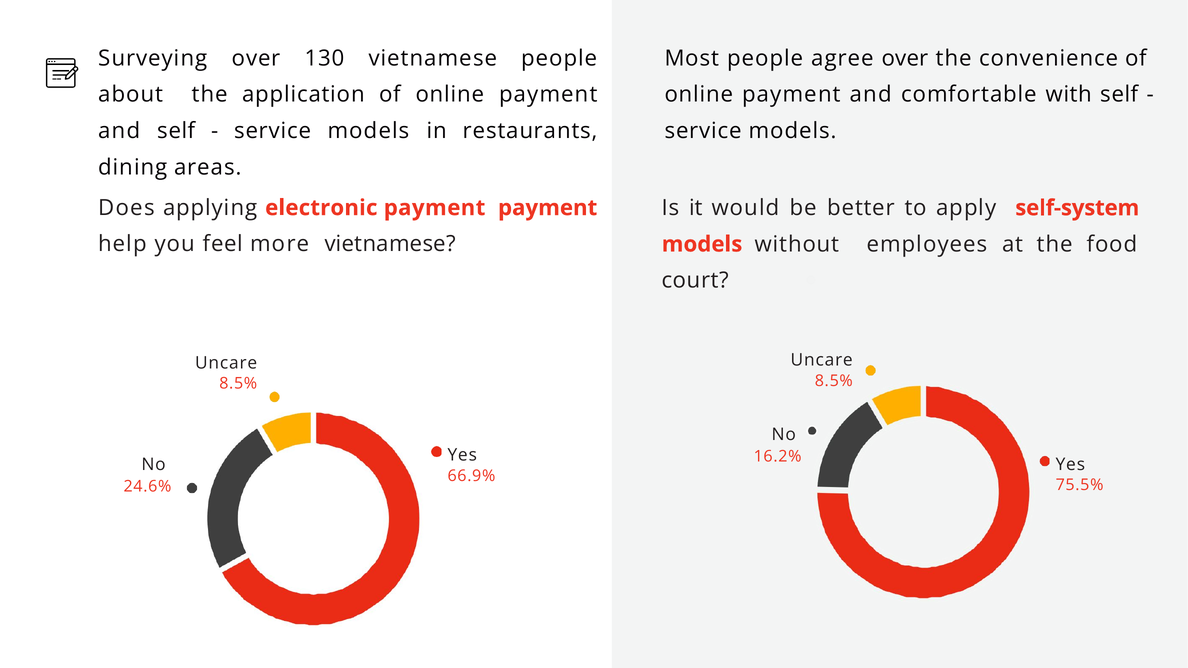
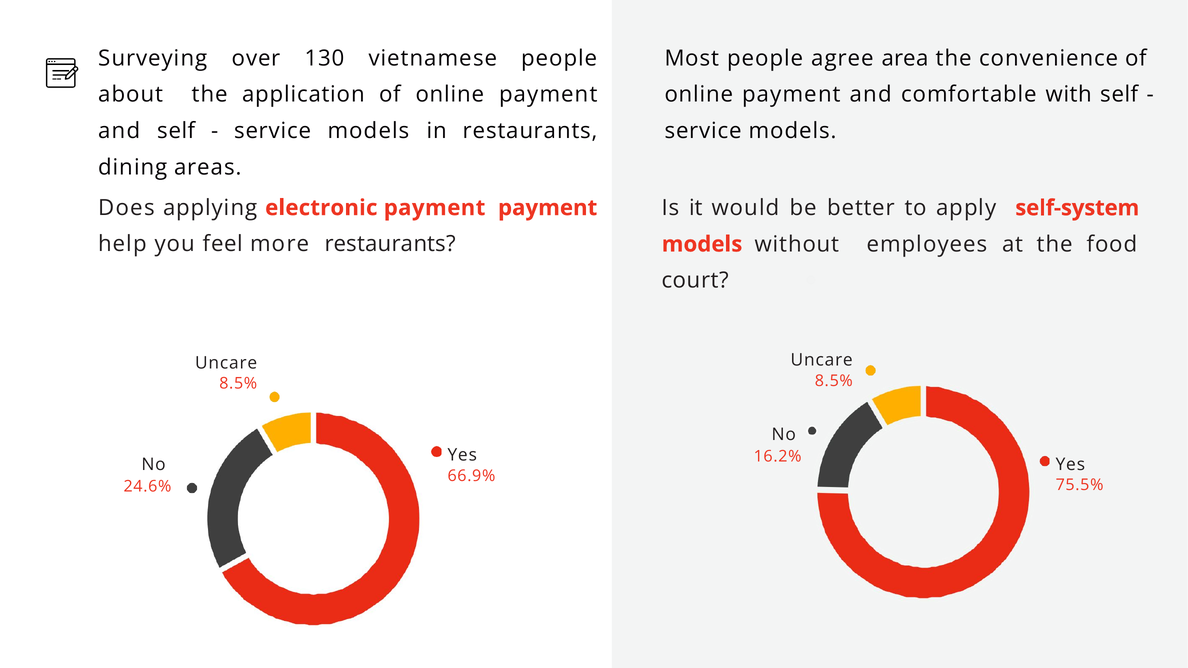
agree over: over -> area
more vietnamese: vietnamese -> restaurants
